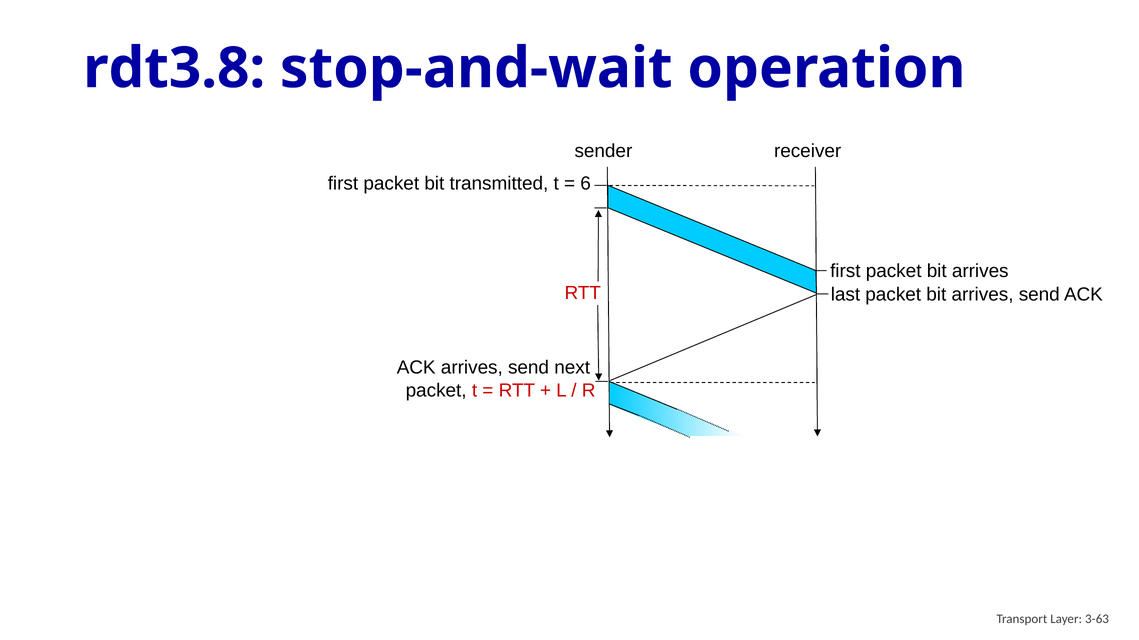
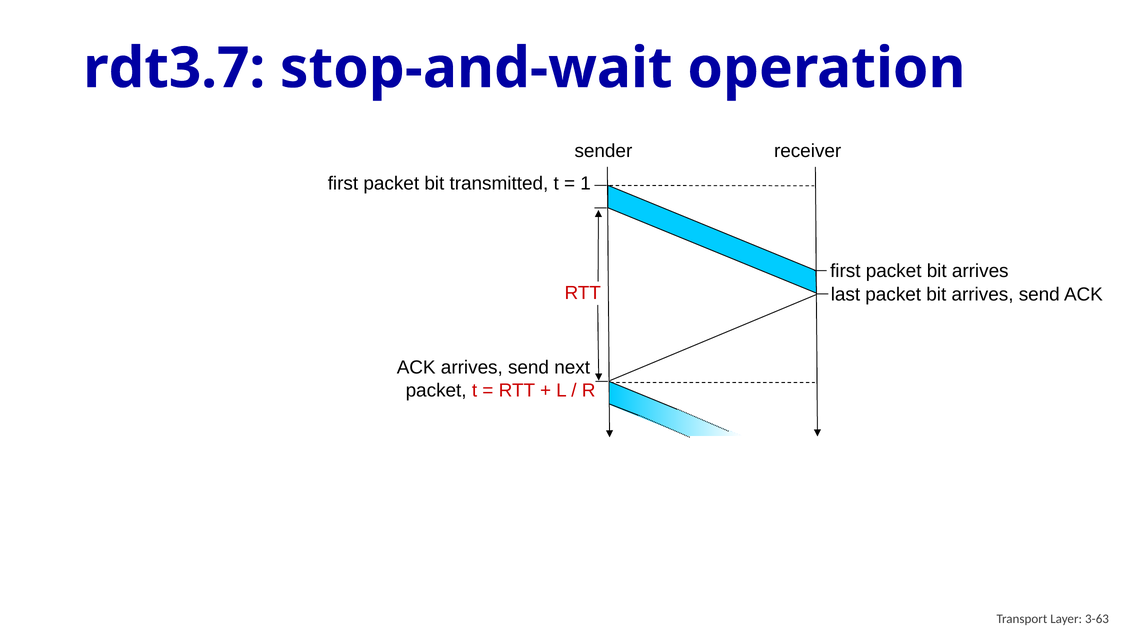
rdt3.8: rdt3.8 -> rdt3.7
6: 6 -> 1
